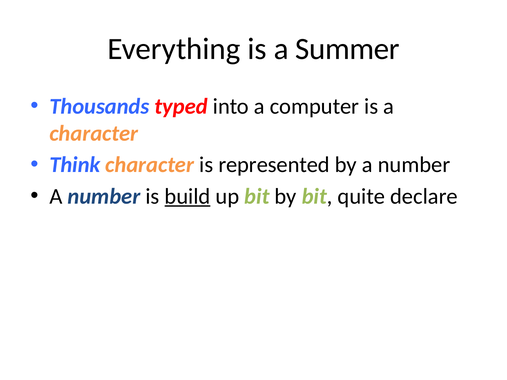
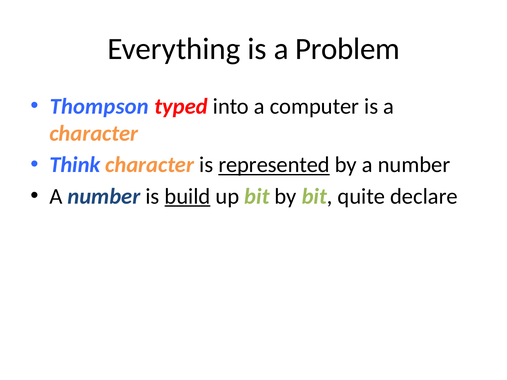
Summer: Summer -> Problem
Thousands: Thousands -> Thompson
represented underline: none -> present
